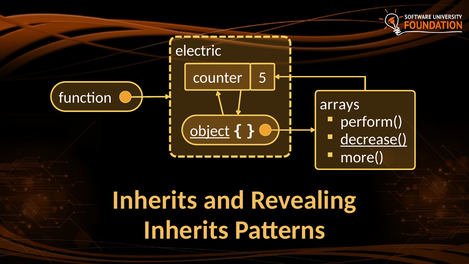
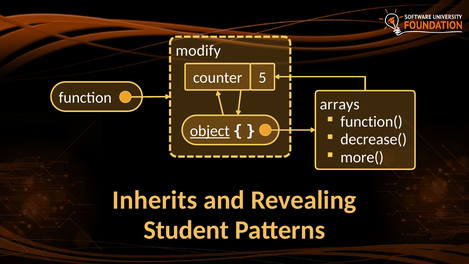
electric: electric -> modify
perform(: perform( -> function(
decrease( underline: present -> none
Inherits at (186, 230): Inherits -> Student
